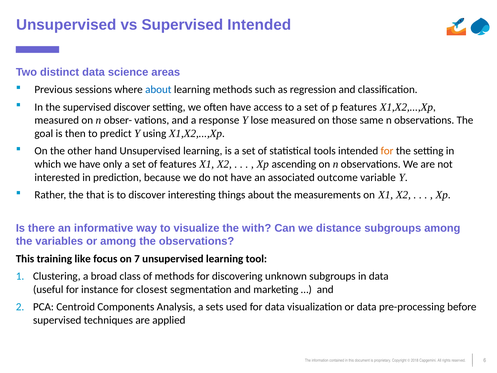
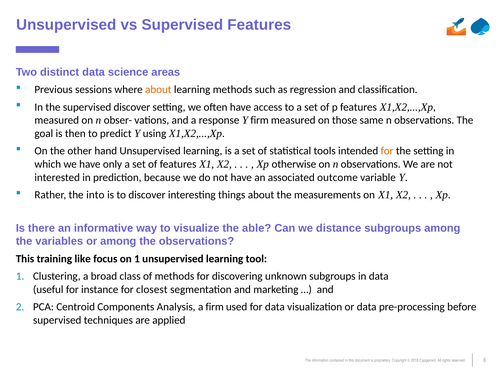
Supervised Intended: Intended -> Features
about at (158, 90) colour: blue -> orange
Y lose: lose -> firm
ascending: ascending -> otherwise
that: that -> into
with: with -> able
on 7: 7 -> 1
a sets: sets -> firm
